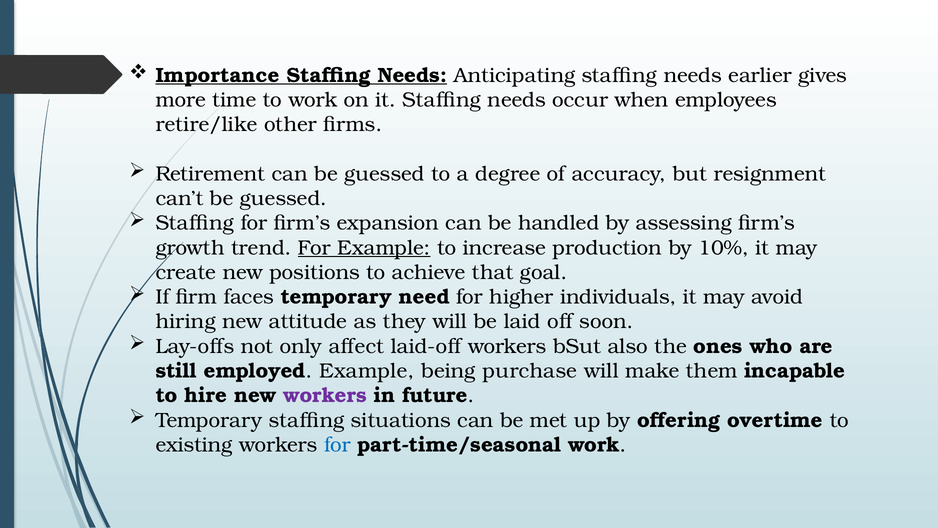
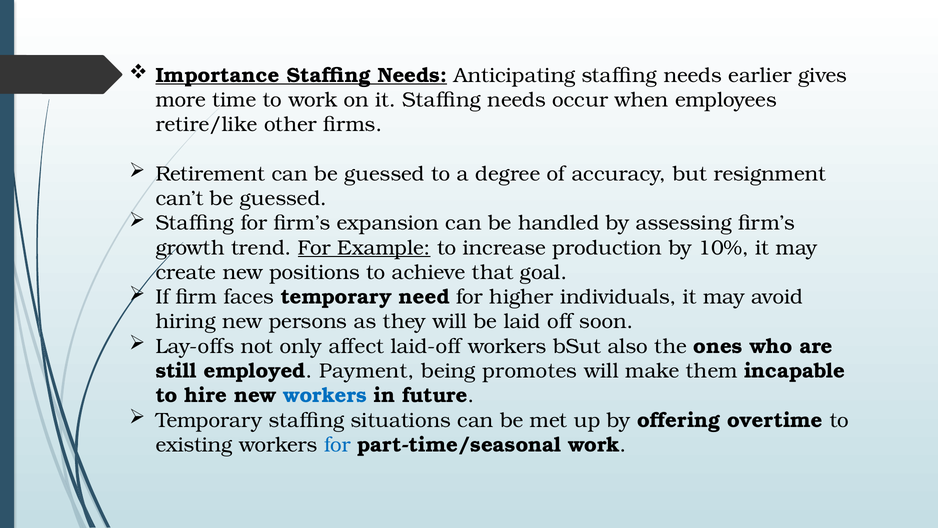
attitude: attitude -> persons
employed Example: Example -> Payment
purchase: purchase -> promotes
workers at (325, 395) colour: purple -> blue
